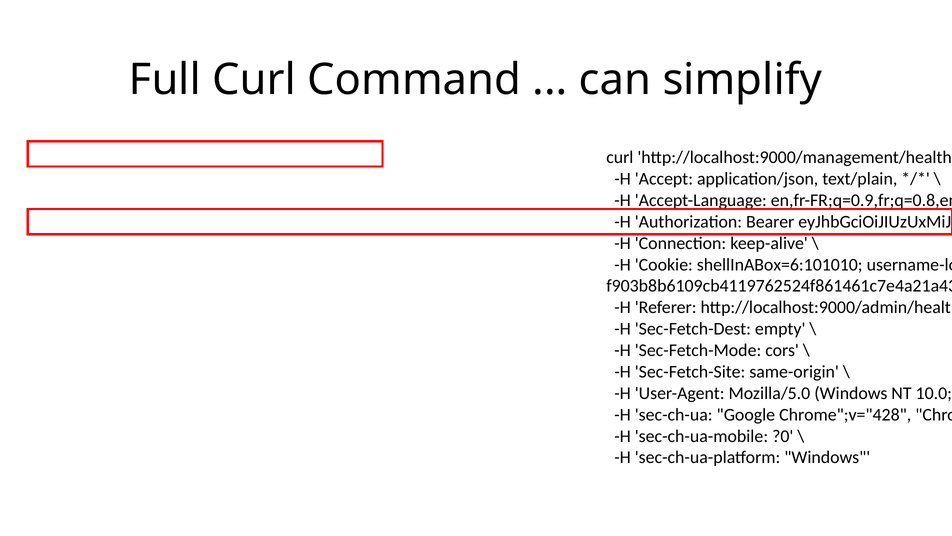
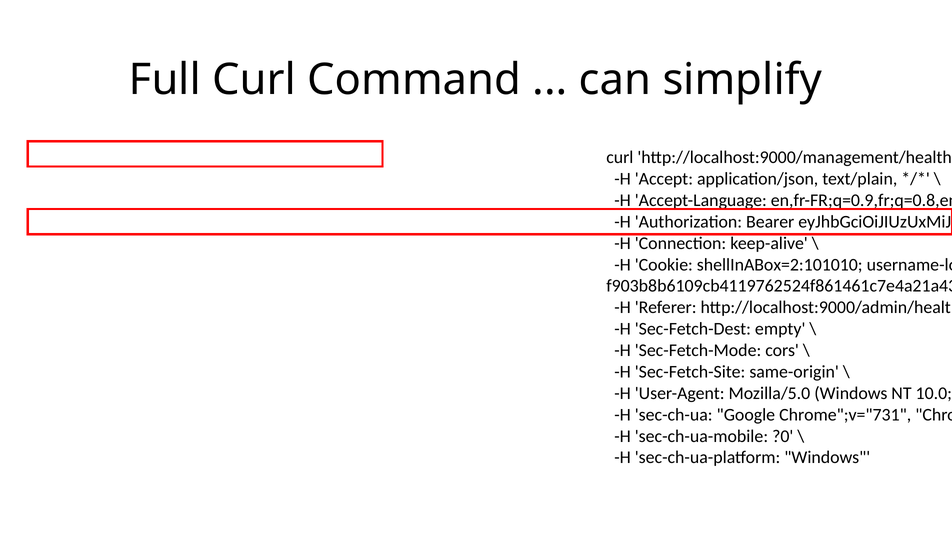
shellInABox=6:101010: shellInABox=6:101010 -> shellInABox=2:101010
Chrome";v="428: Chrome";v="428 -> Chrome";v="731
